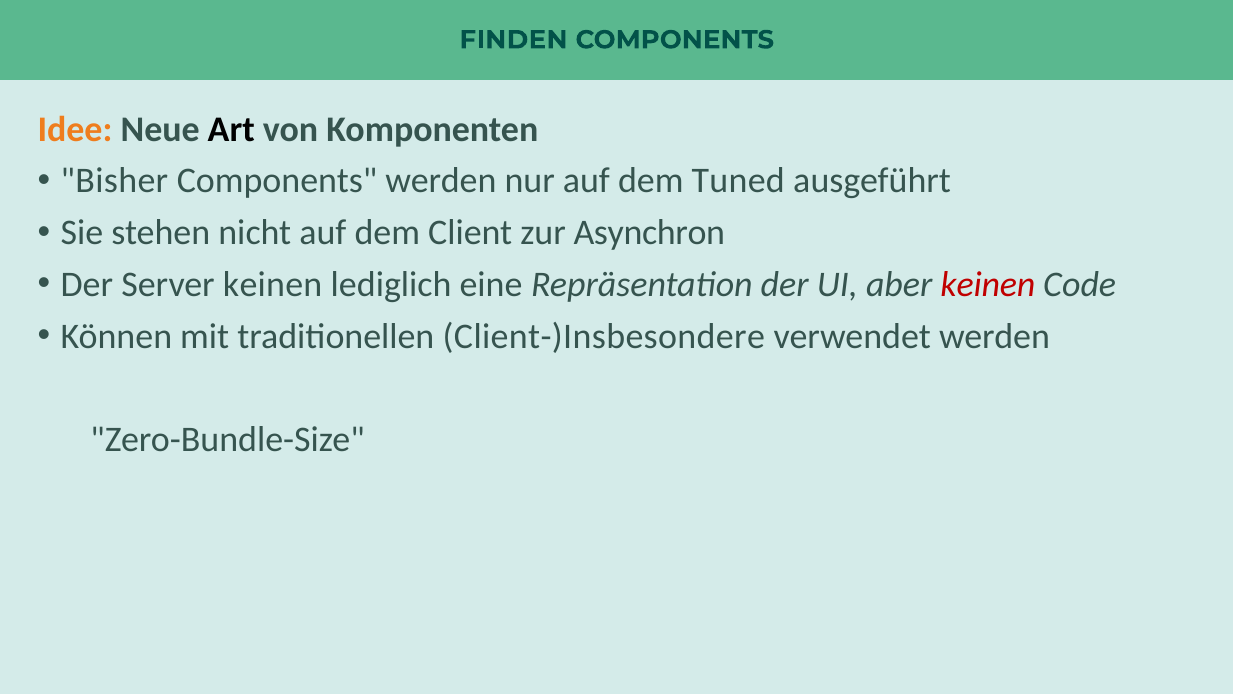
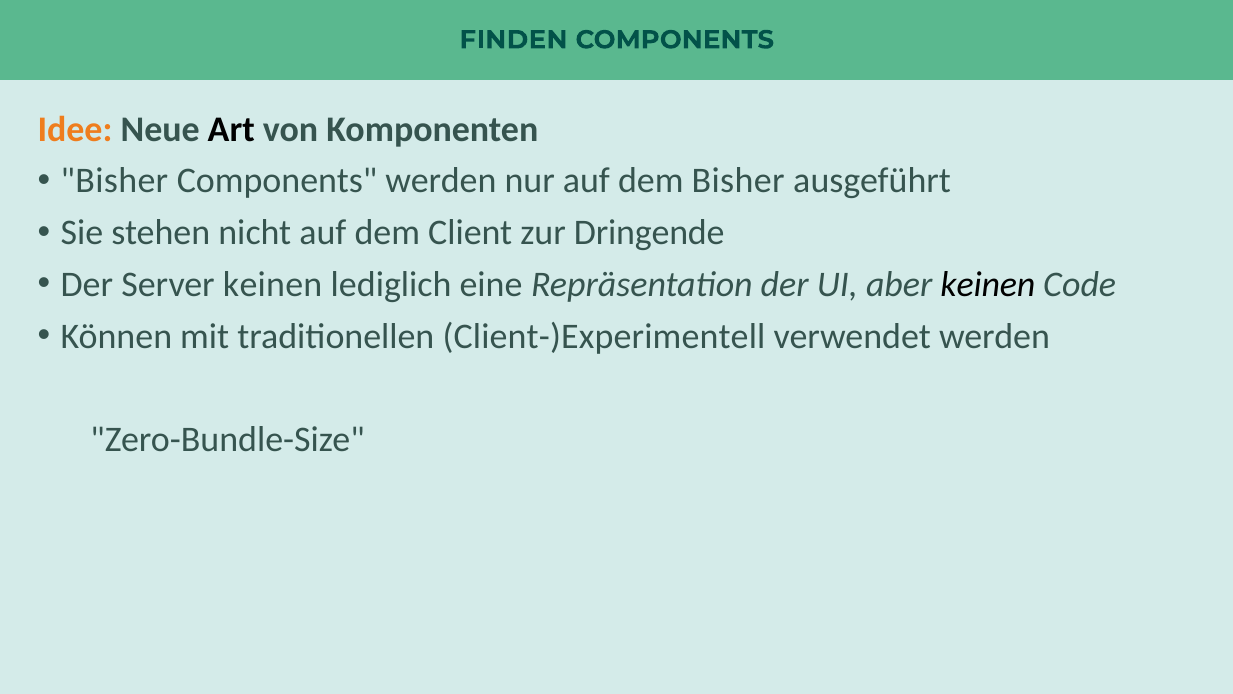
dem Tuned: Tuned -> Bisher
Asynchron: Asynchron -> Dringende
keinen at (988, 284) colour: red -> black
Client-)Insbesondere: Client-)Insbesondere -> Client-)Experimentell
